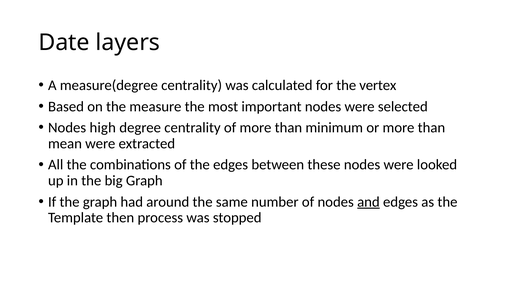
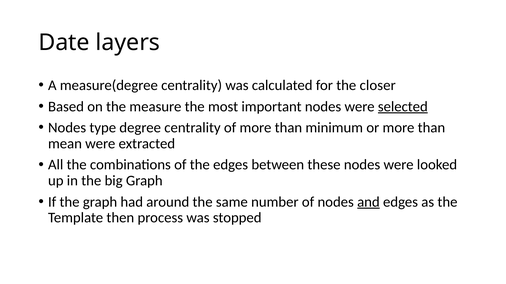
vertex: vertex -> closer
selected underline: none -> present
high: high -> type
